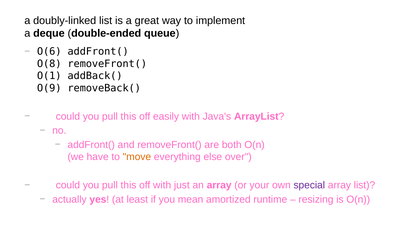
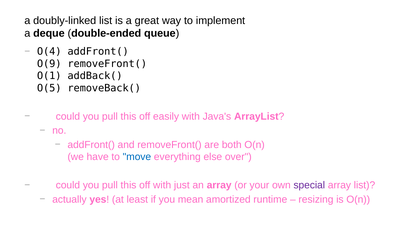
O(6: O(6 -> O(4
O(8: O(8 -> O(9
O(9: O(9 -> O(5
move colour: orange -> blue
